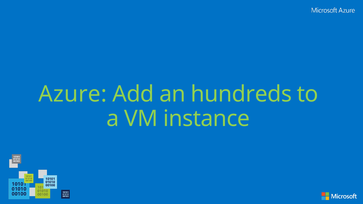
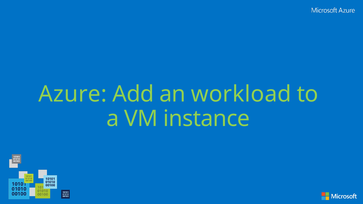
hundreds: hundreds -> workload
